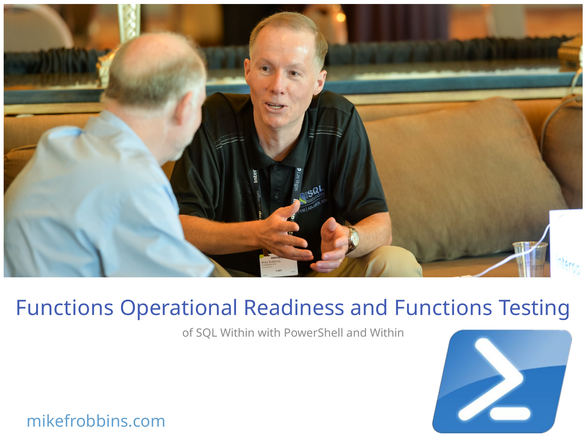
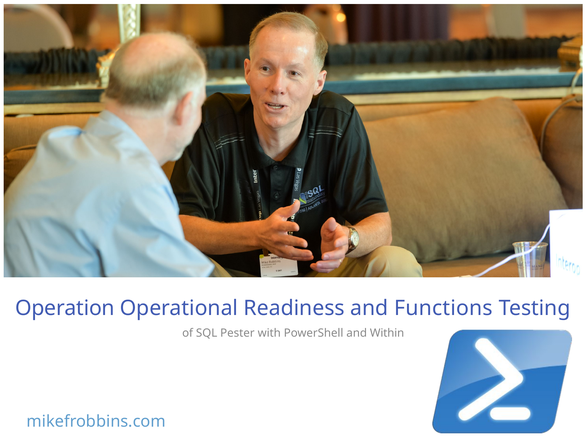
Functions at (65, 308): Functions -> Operation
SQL Within: Within -> Pester
